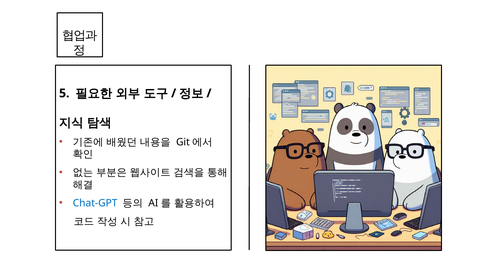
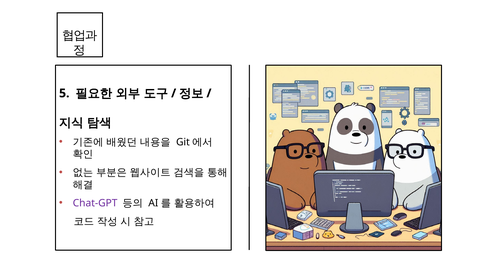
Chat-GPT colour: blue -> purple
